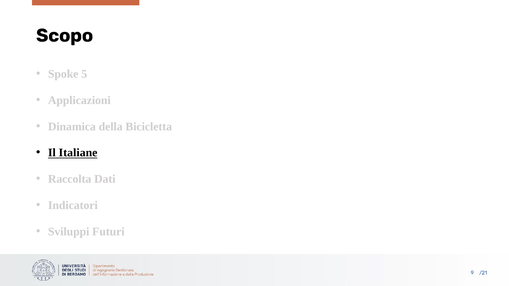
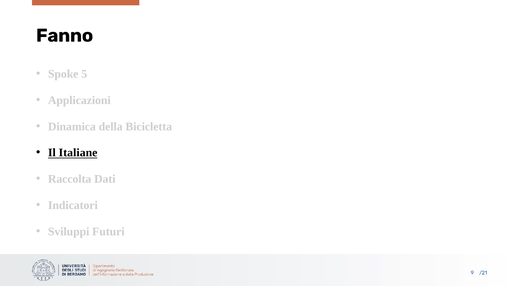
Scopo: Scopo -> Fanno
